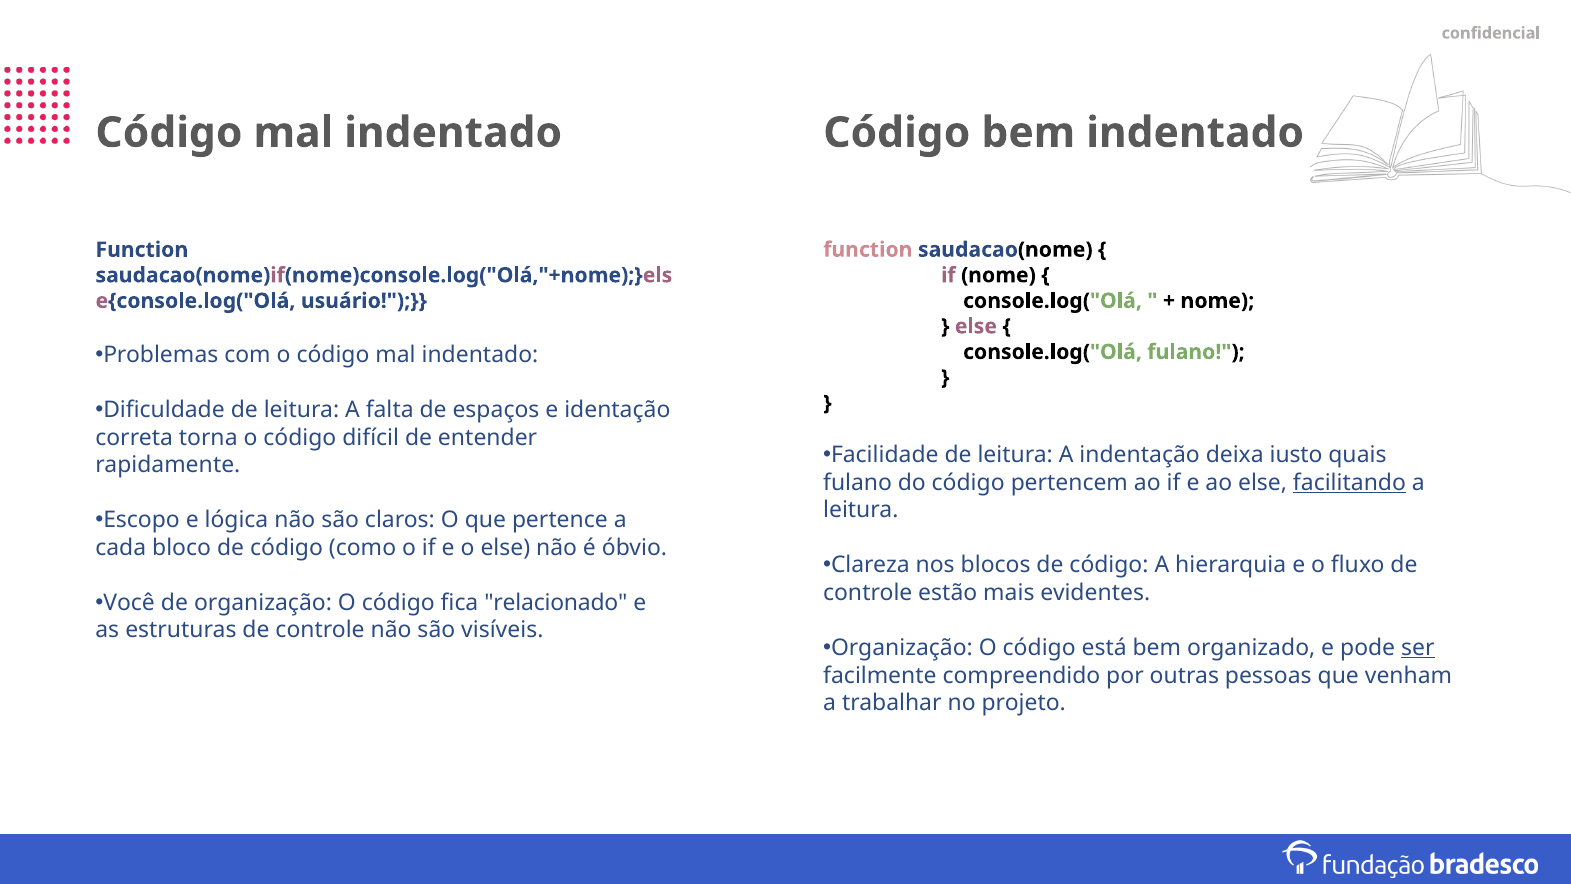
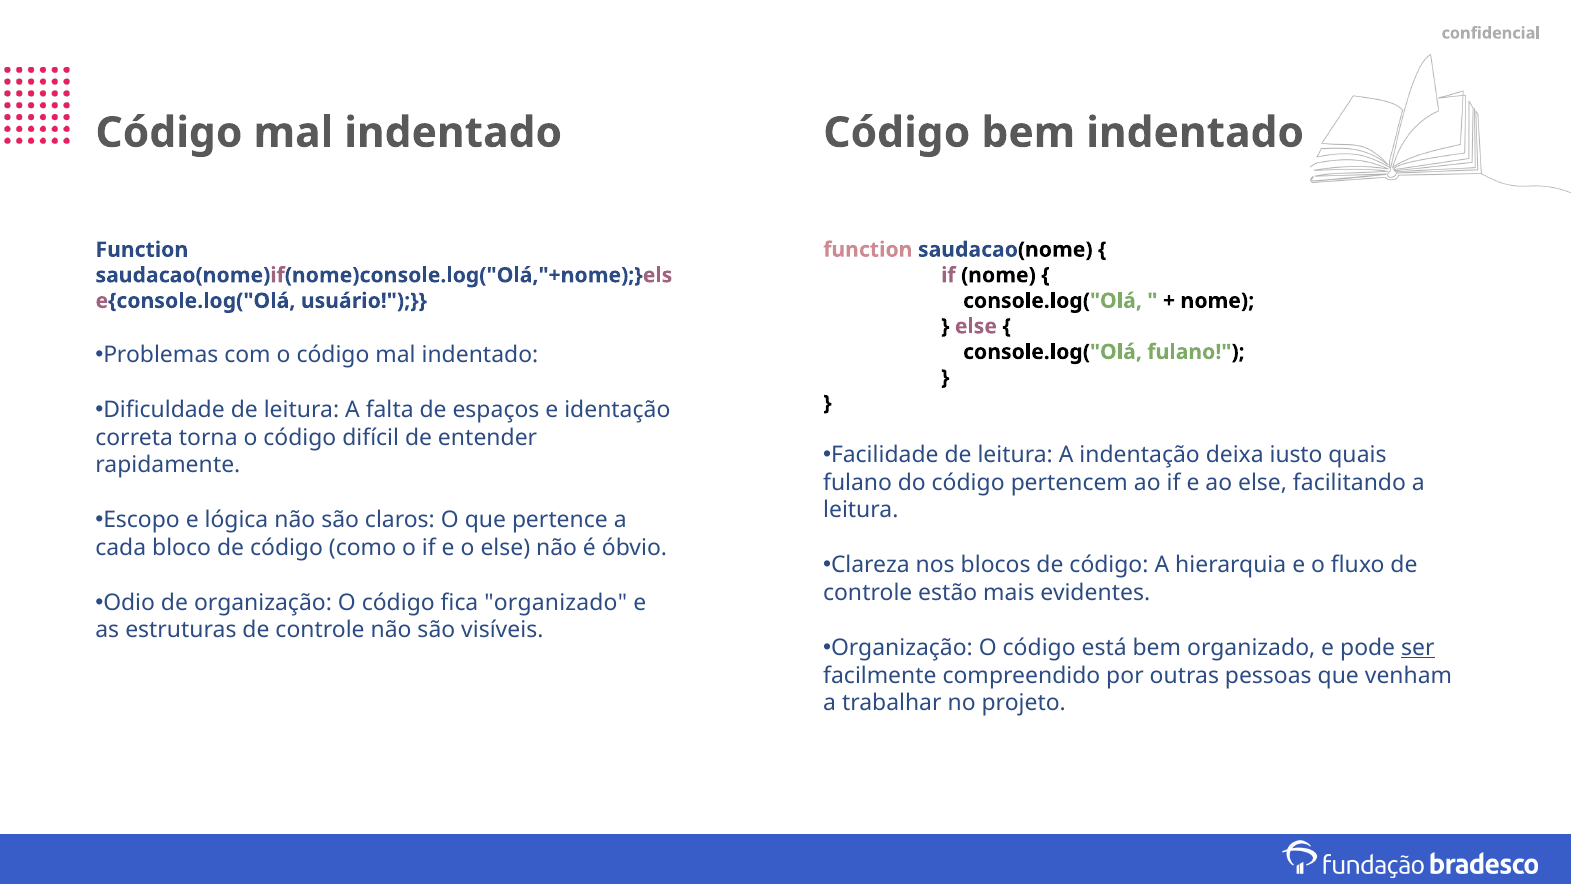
facilitando underline: present -> none
Você: Você -> Odio
fica relacionado: relacionado -> organizado
